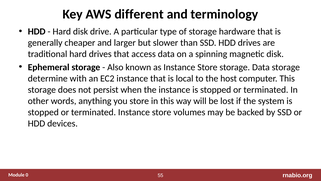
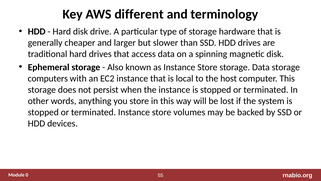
determine: determine -> computers
